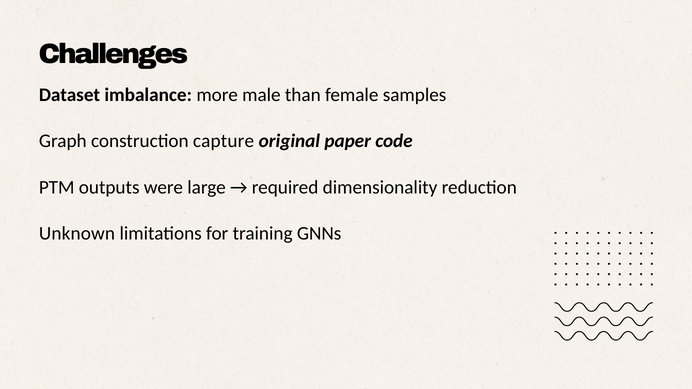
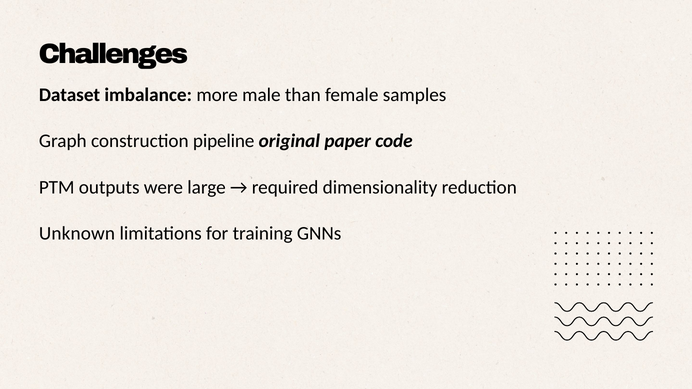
capture: capture -> pipeline
